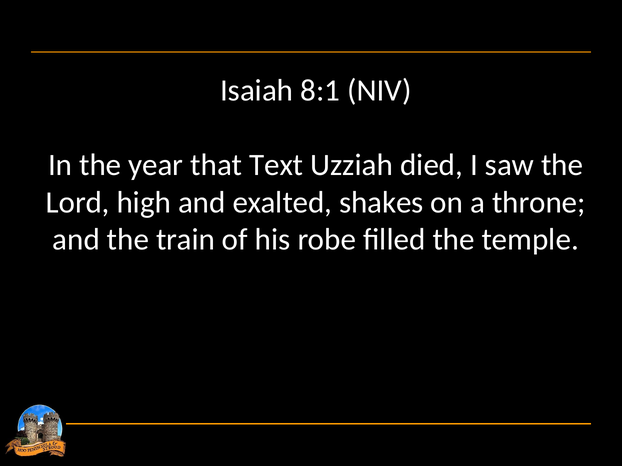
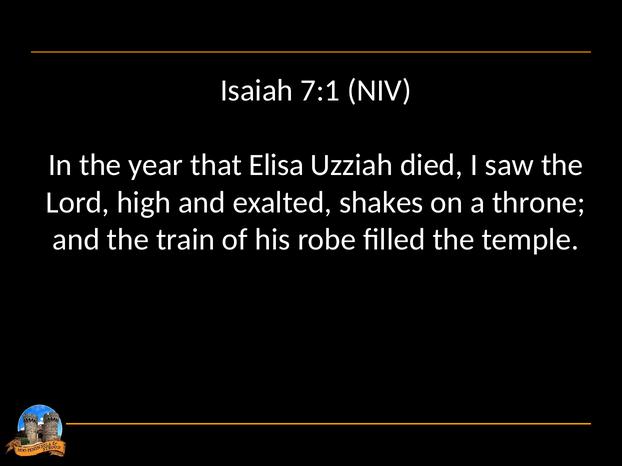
8:1: 8:1 -> 7:1
Text: Text -> Elisa
